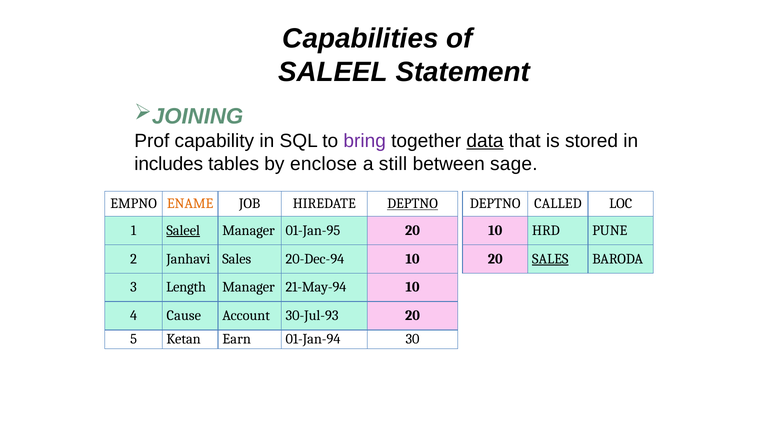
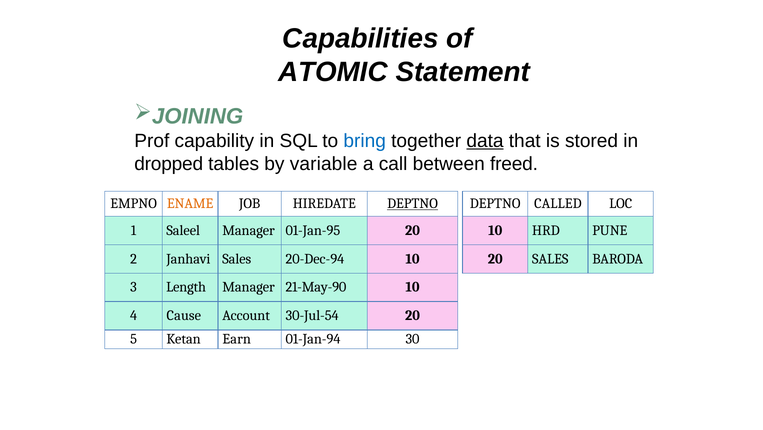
SALEEL at (333, 72): SALEEL -> ATOMIC
bring colour: purple -> blue
includes: includes -> dropped
enclose: enclose -> variable
still: still -> call
sage: sage -> freed
Saleel at (183, 230) underline: present -> none
SALES at (550, 258) underline: present -> none
21-May-94: 21-May-94 -> 21-May-90
30-Jul-93: 30-Jul-93 -> 30-Jul-54
